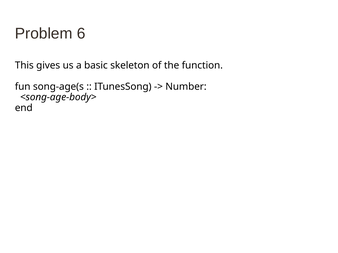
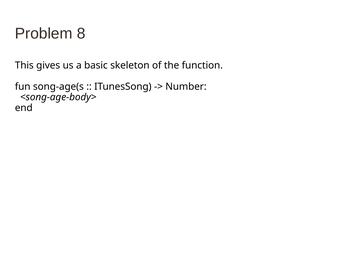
6: 6 -> 8
